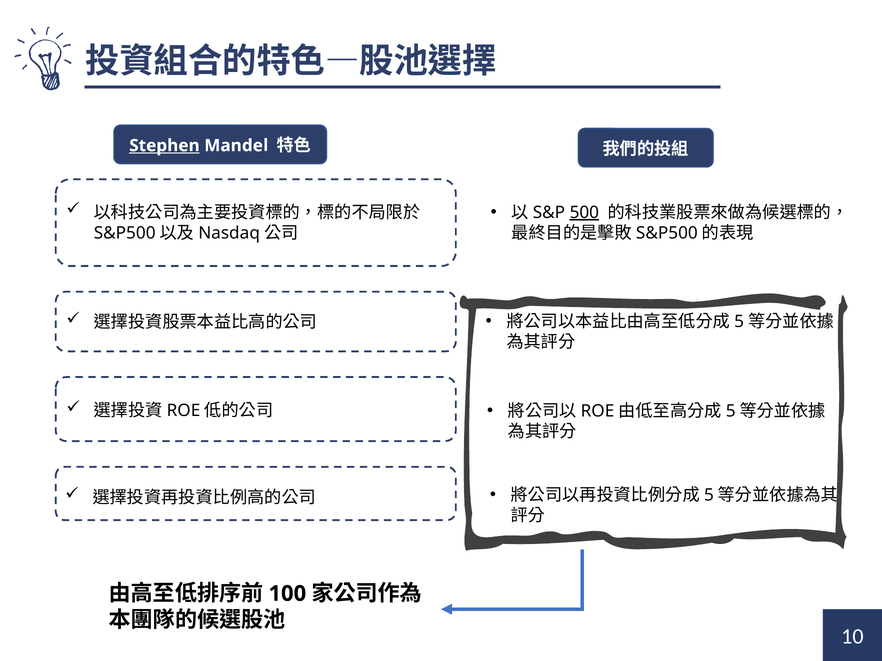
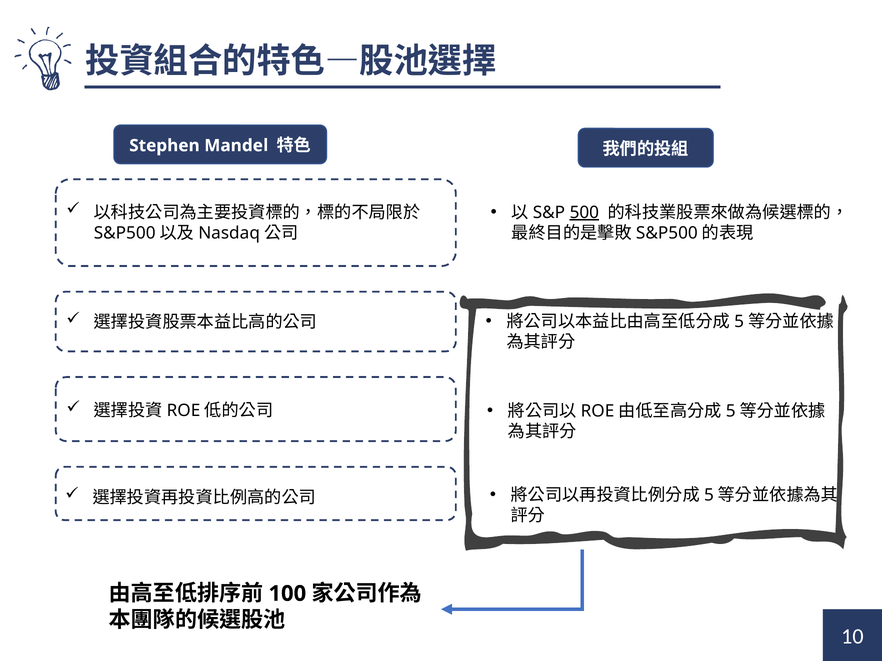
Stephen underline: present -> none
